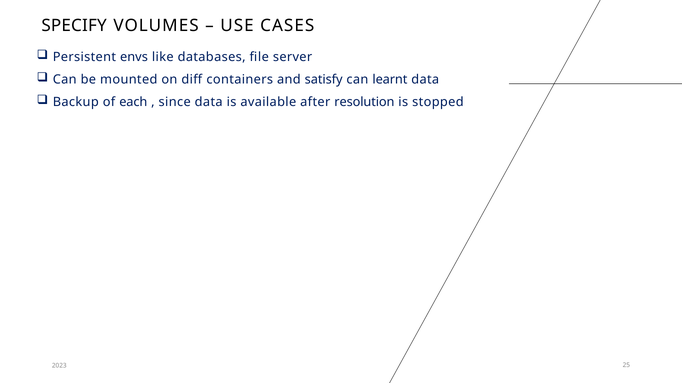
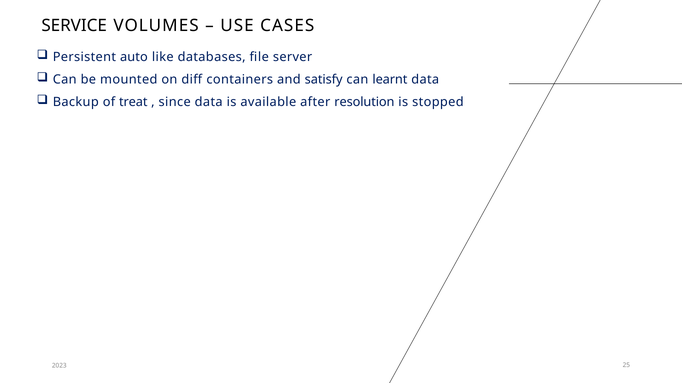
SPECIFY: SPECIFY -> SERVICE
envs: envs -> auto
each: each -> treat
